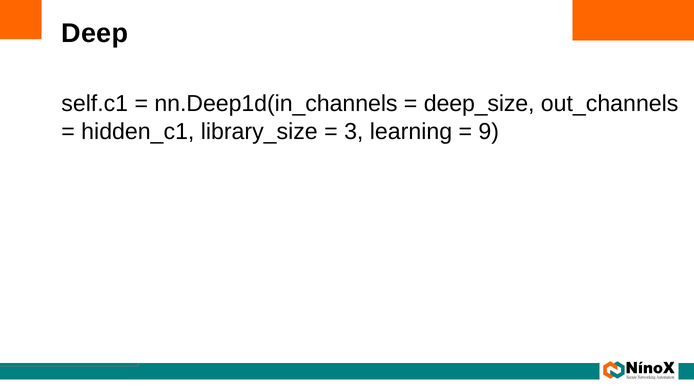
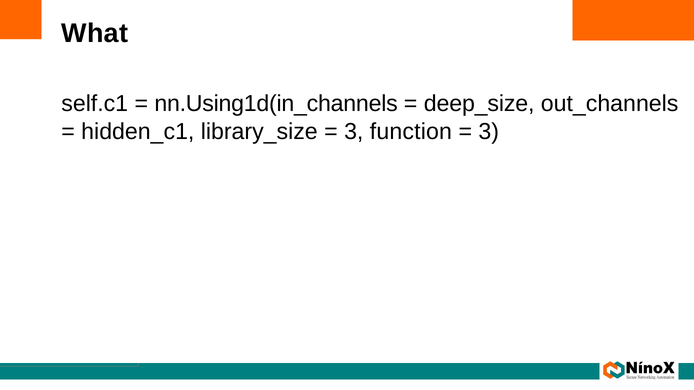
Deep: Deep -> What
nn.Deep1d(in_channels: nn.Deep1d(in_channels -> nn.Using1d(in_channels
learning: learning -> function
9 at (489, 132): 9 -> 3
